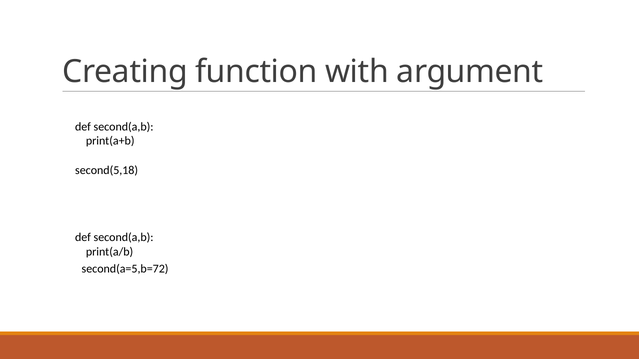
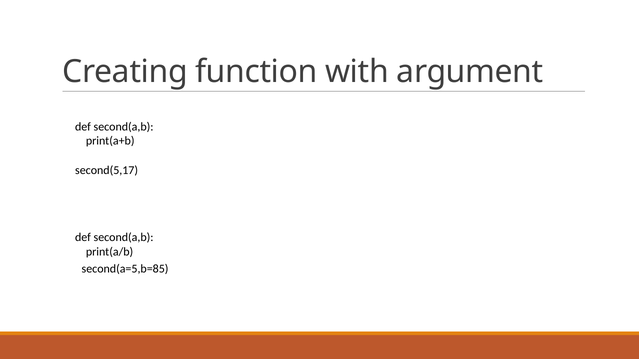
second(5,18: second(5,18 -> second(5,17
second(a=5,b=72: second(a=5,b=72 -> second(a=5,b=85
